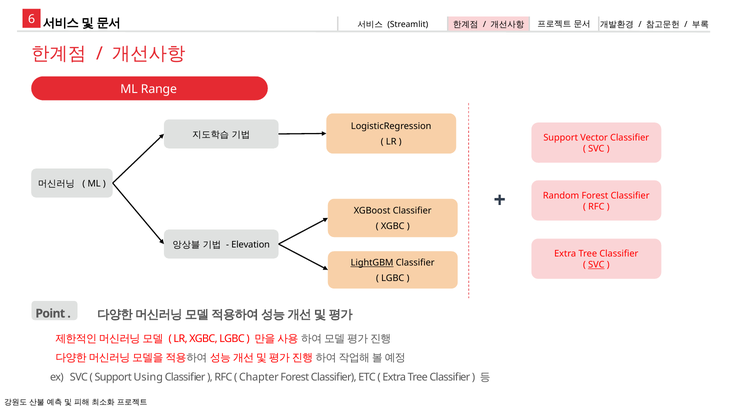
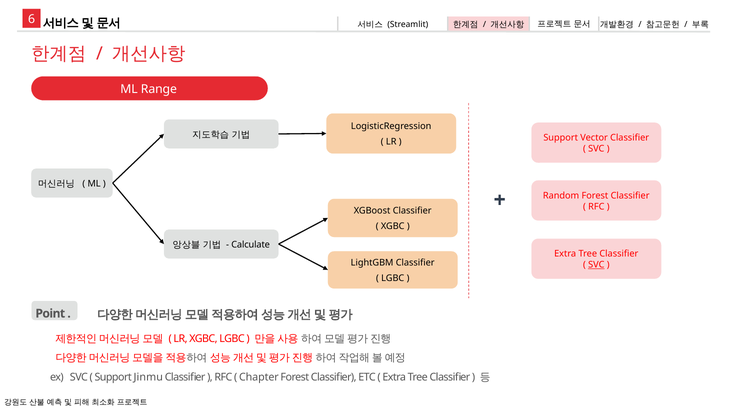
Elevation: Elevation -> Calculate
LightGBM underline: present -> none
Using: Using -> Jinmu
